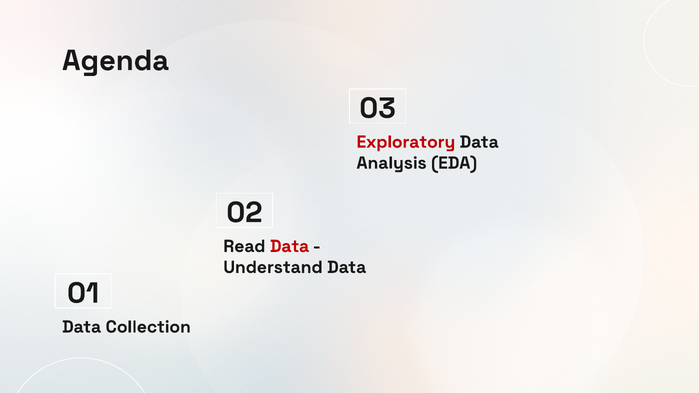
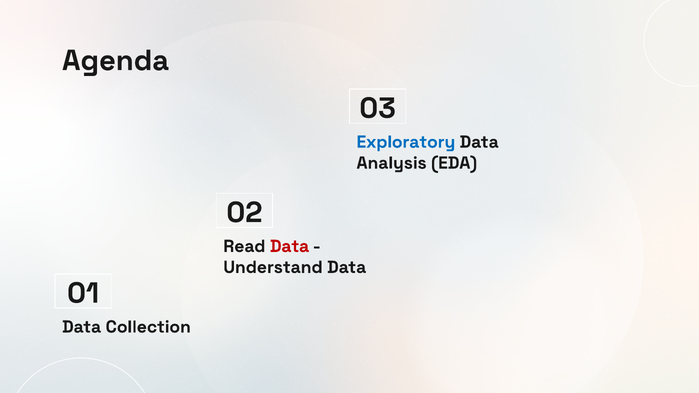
Exploratory colour: red -> blue
